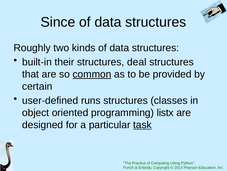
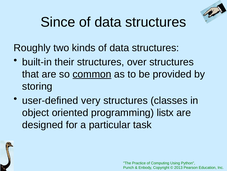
deal: deal -> over
certain: certain -> storing
runs: runs -> very
task underline: present -> none
